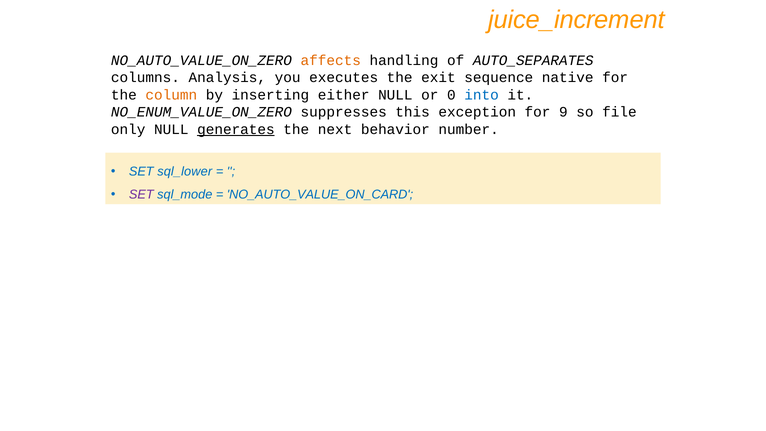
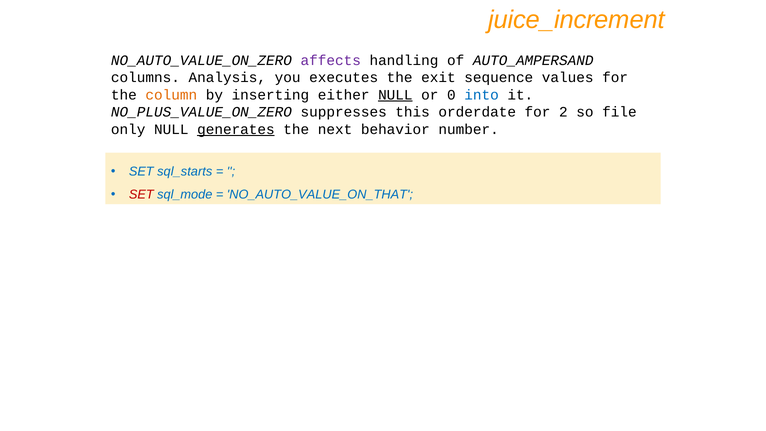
affects colour: orange -> purple
AUTO_SEPARATES: AUTO_SEPARATES -> AUTO_AMPERSAND
native: native -> values
NULL at (395, 95) underline: none -> present
NO_ENUM_VALUE_ON_ZERO: NO_ENUM_VALUE_ON_ZERO -> NO_PLUS_VALUE_ON_ZERO
exception: exception -> orderdate
9: 9 -> 2
sql_lower: sql_lower -> sql_starts
SET at (141, 195) colour: purple -> red
NO_AUTO_VALUE_ON_CARD: NO_AUTO_VALUE_ON_CARD -> NO_AUTO_VALUE_ON_THAT
